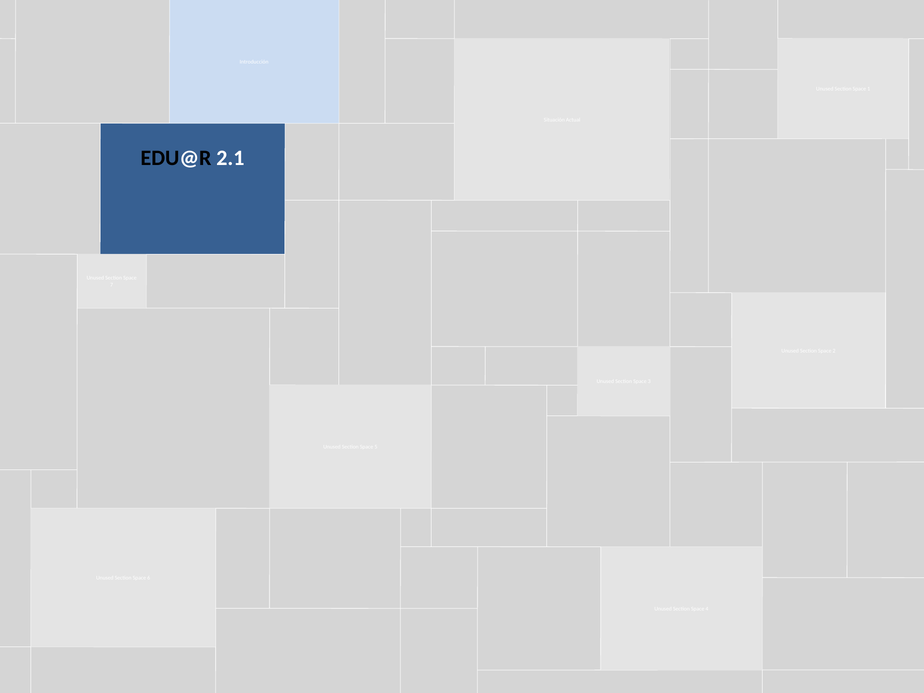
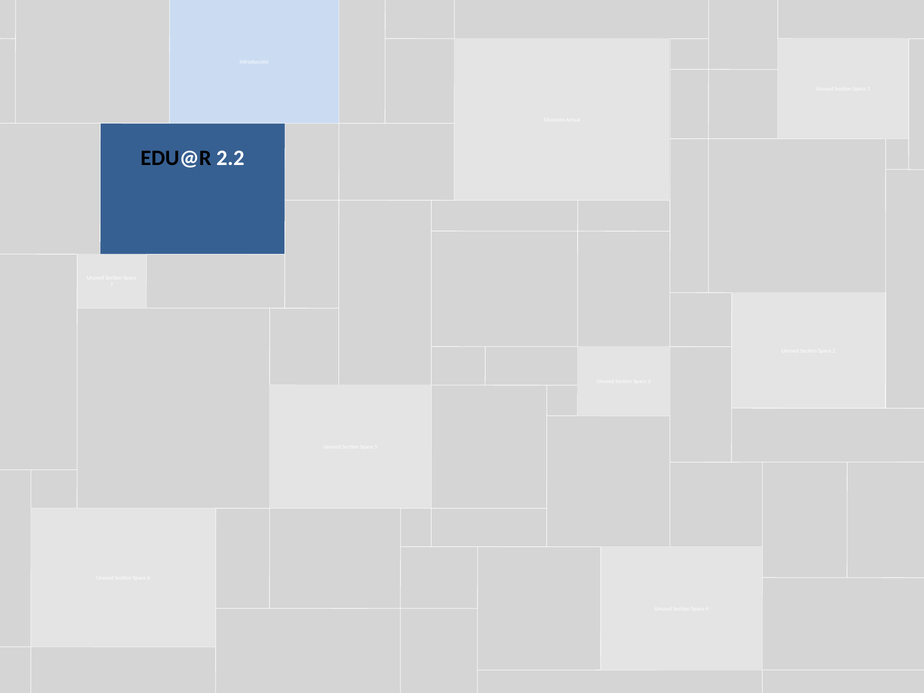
2.1: 2.1 -> 2.2
